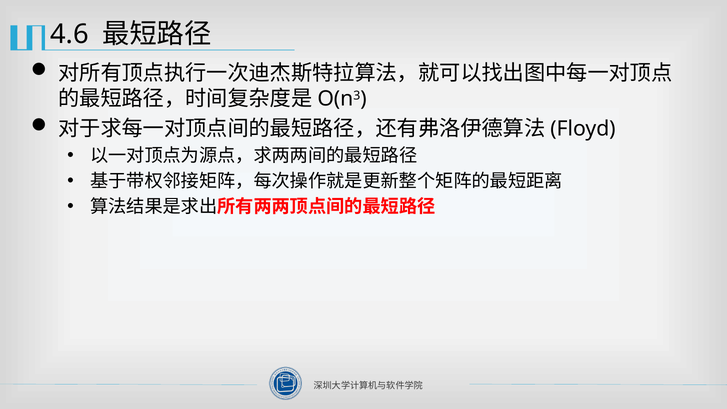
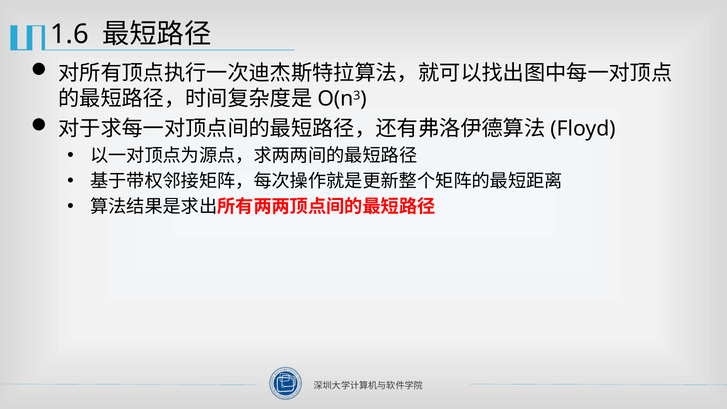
4.6: 4.6 -> 1.6
